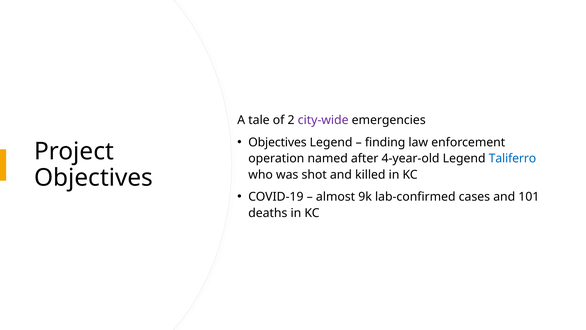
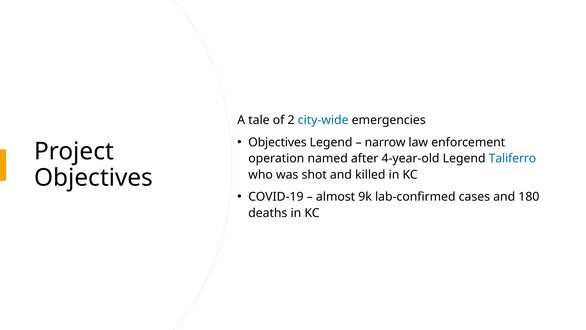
city-wide colour: purple -> blue
finding: finding -> narrow
101: 101 -> 180
